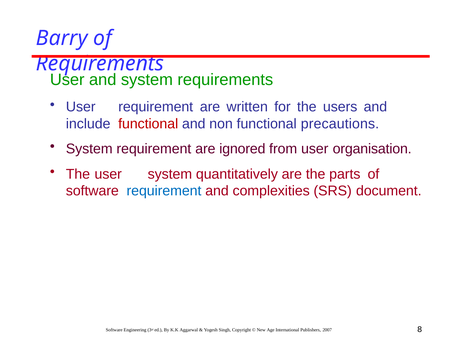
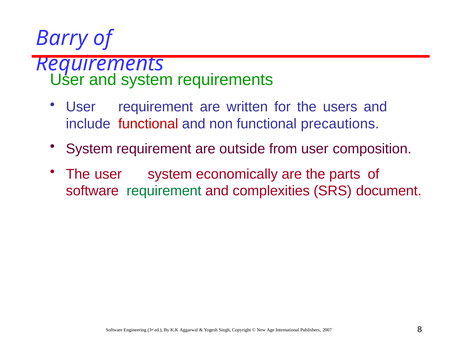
ignored: ignored -> outside
organisation: organisation -> composition
quantitatively: quantitatively -> economically
requirement at (164, 191) colour: blue -> green
